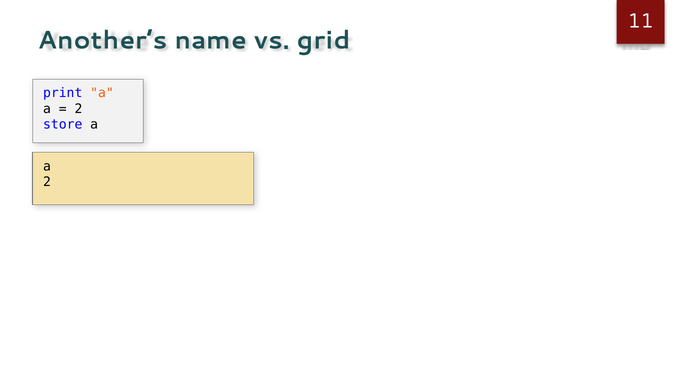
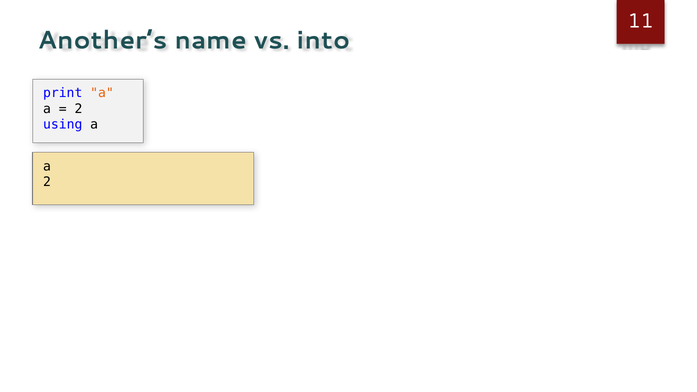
grid: grid -> into
store: store -> using
